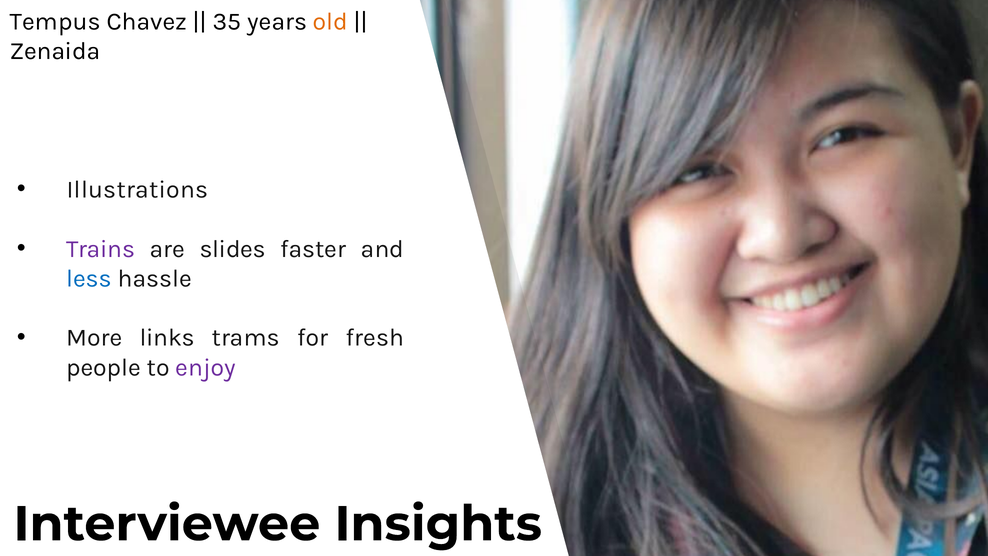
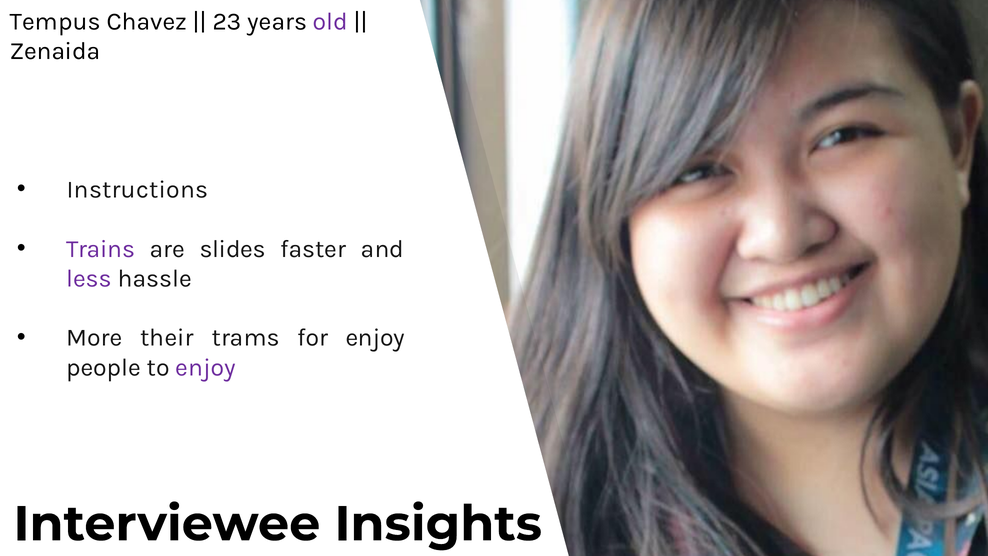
35: 35 -> 23
old colour: orange -> purple
Illustrations: Illustrations -> Instructions
less colour: blue -> purple
links: links -> their
for fresh: fresh -> enjoy
